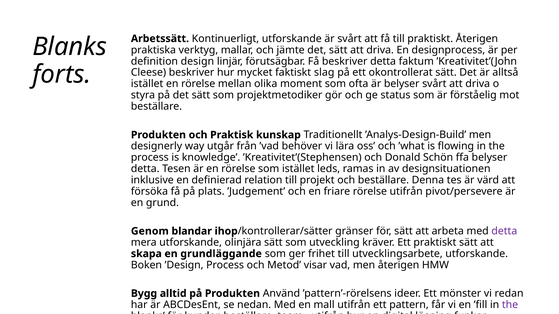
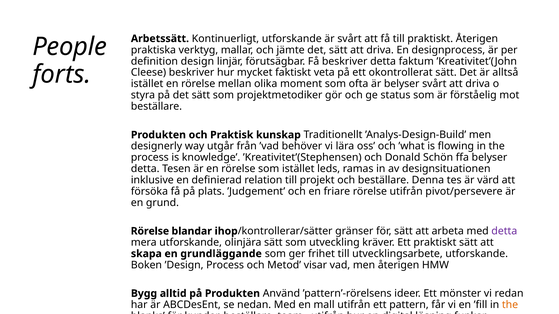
Blanks at (70, 47): Blanks -> People
slag: slag -> veta
Genom at (150, 231): Genom -> Rörelse
the at (510, 305) colour: purple -> orange
